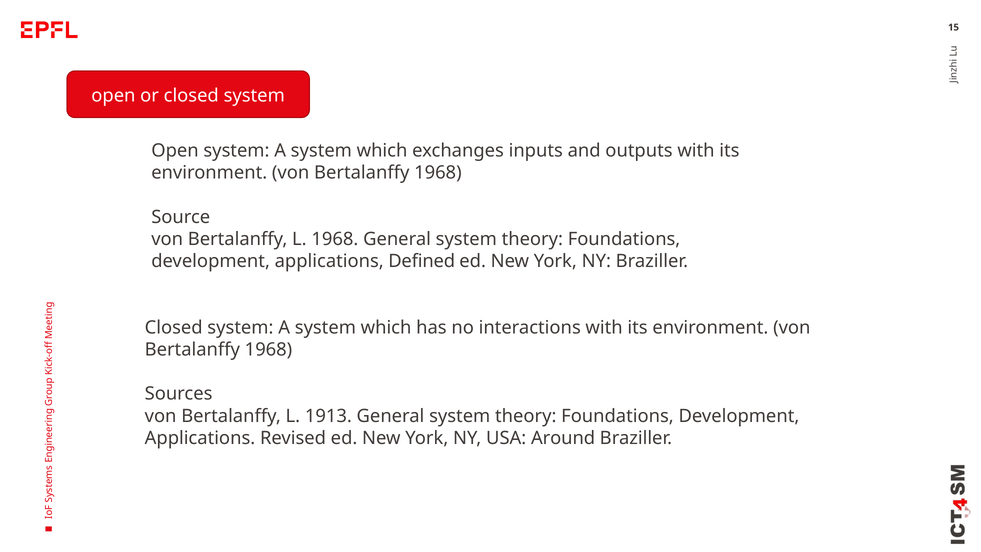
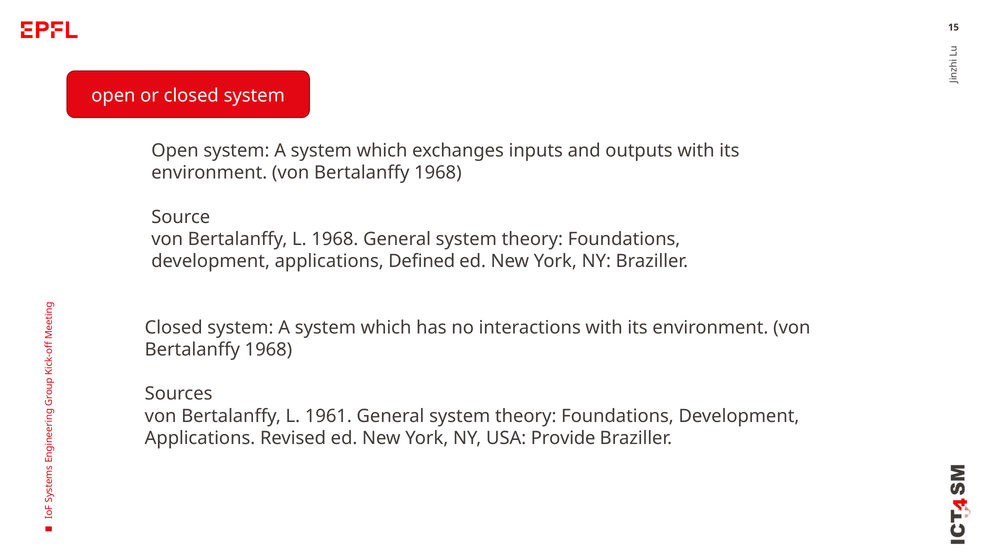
1913: 1913 -> 1961
Around: Around -> Provide
